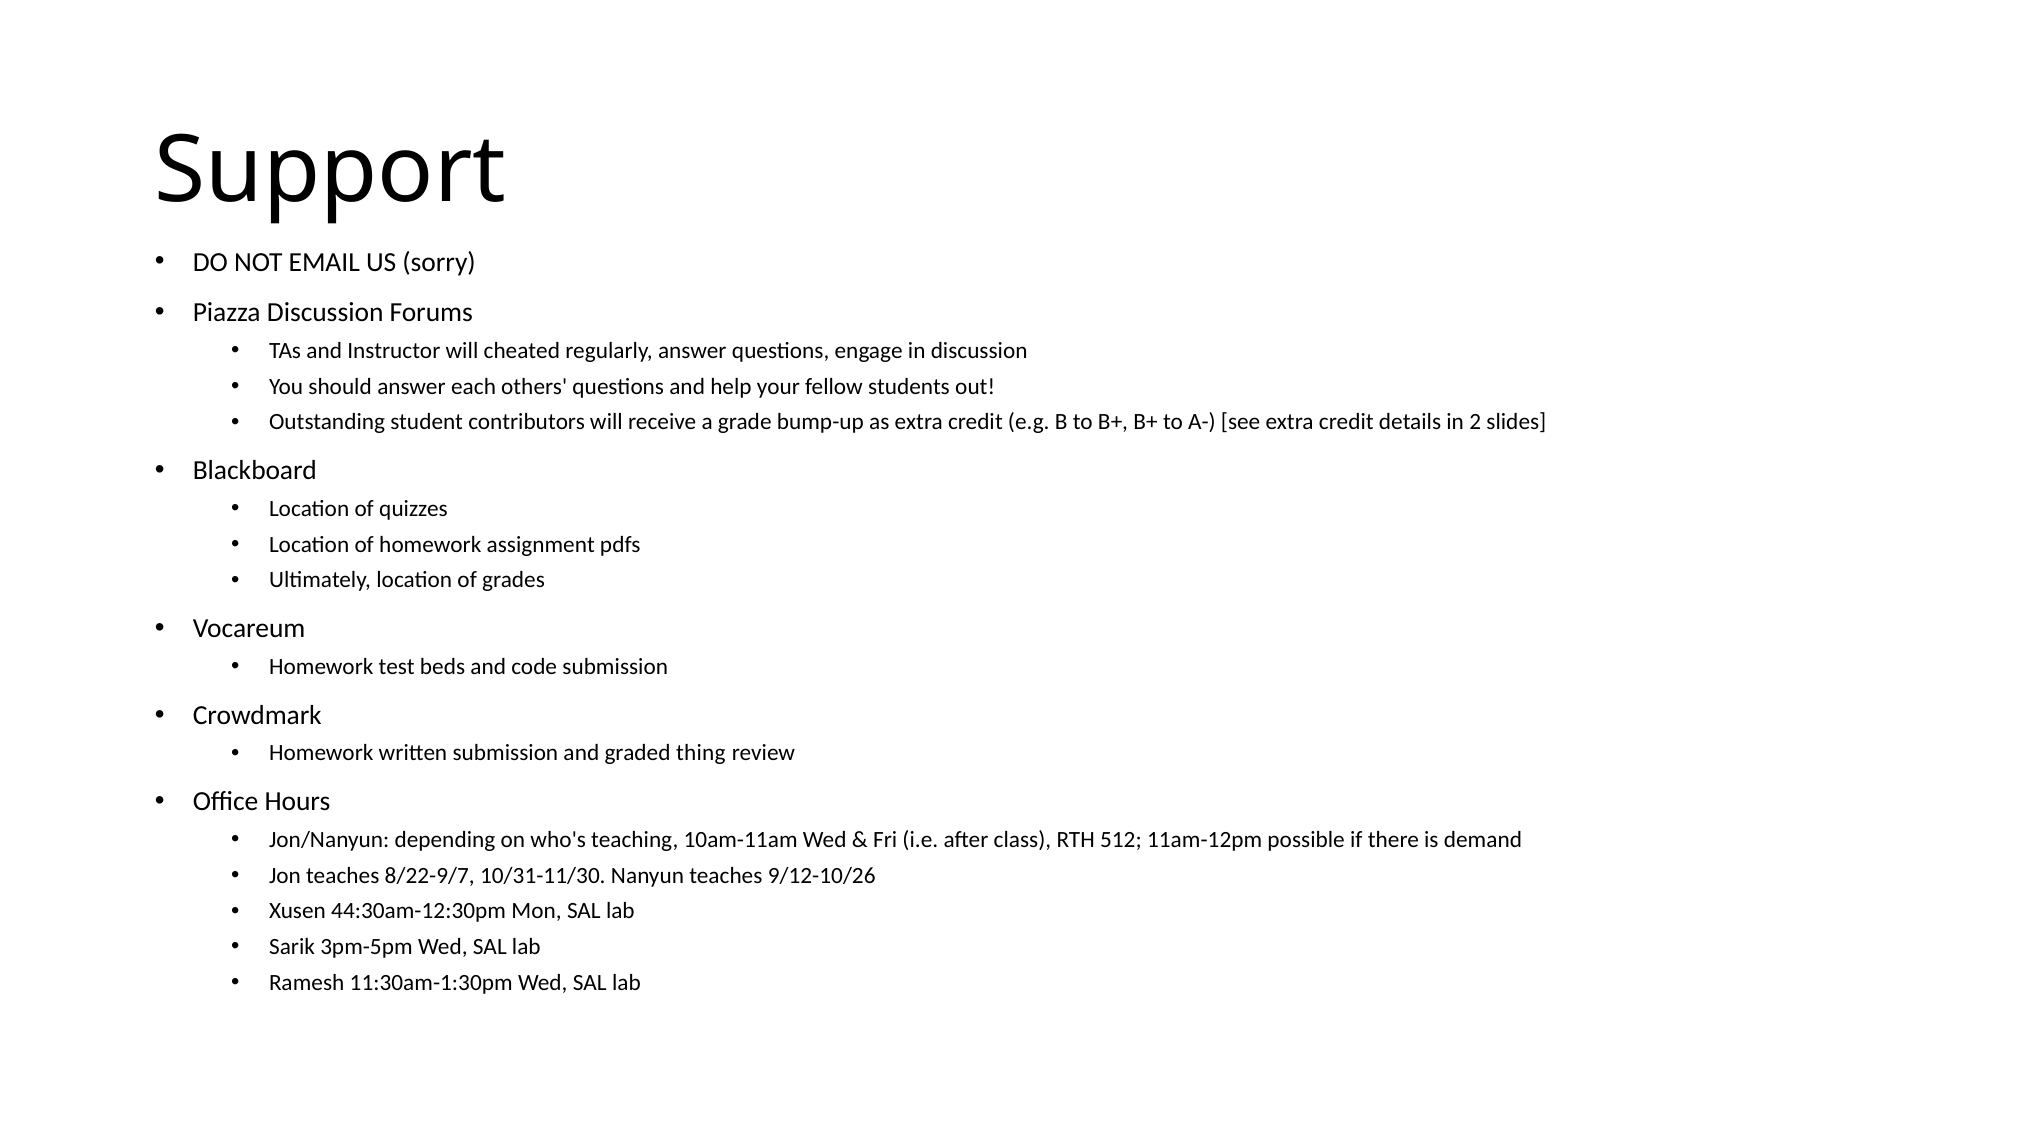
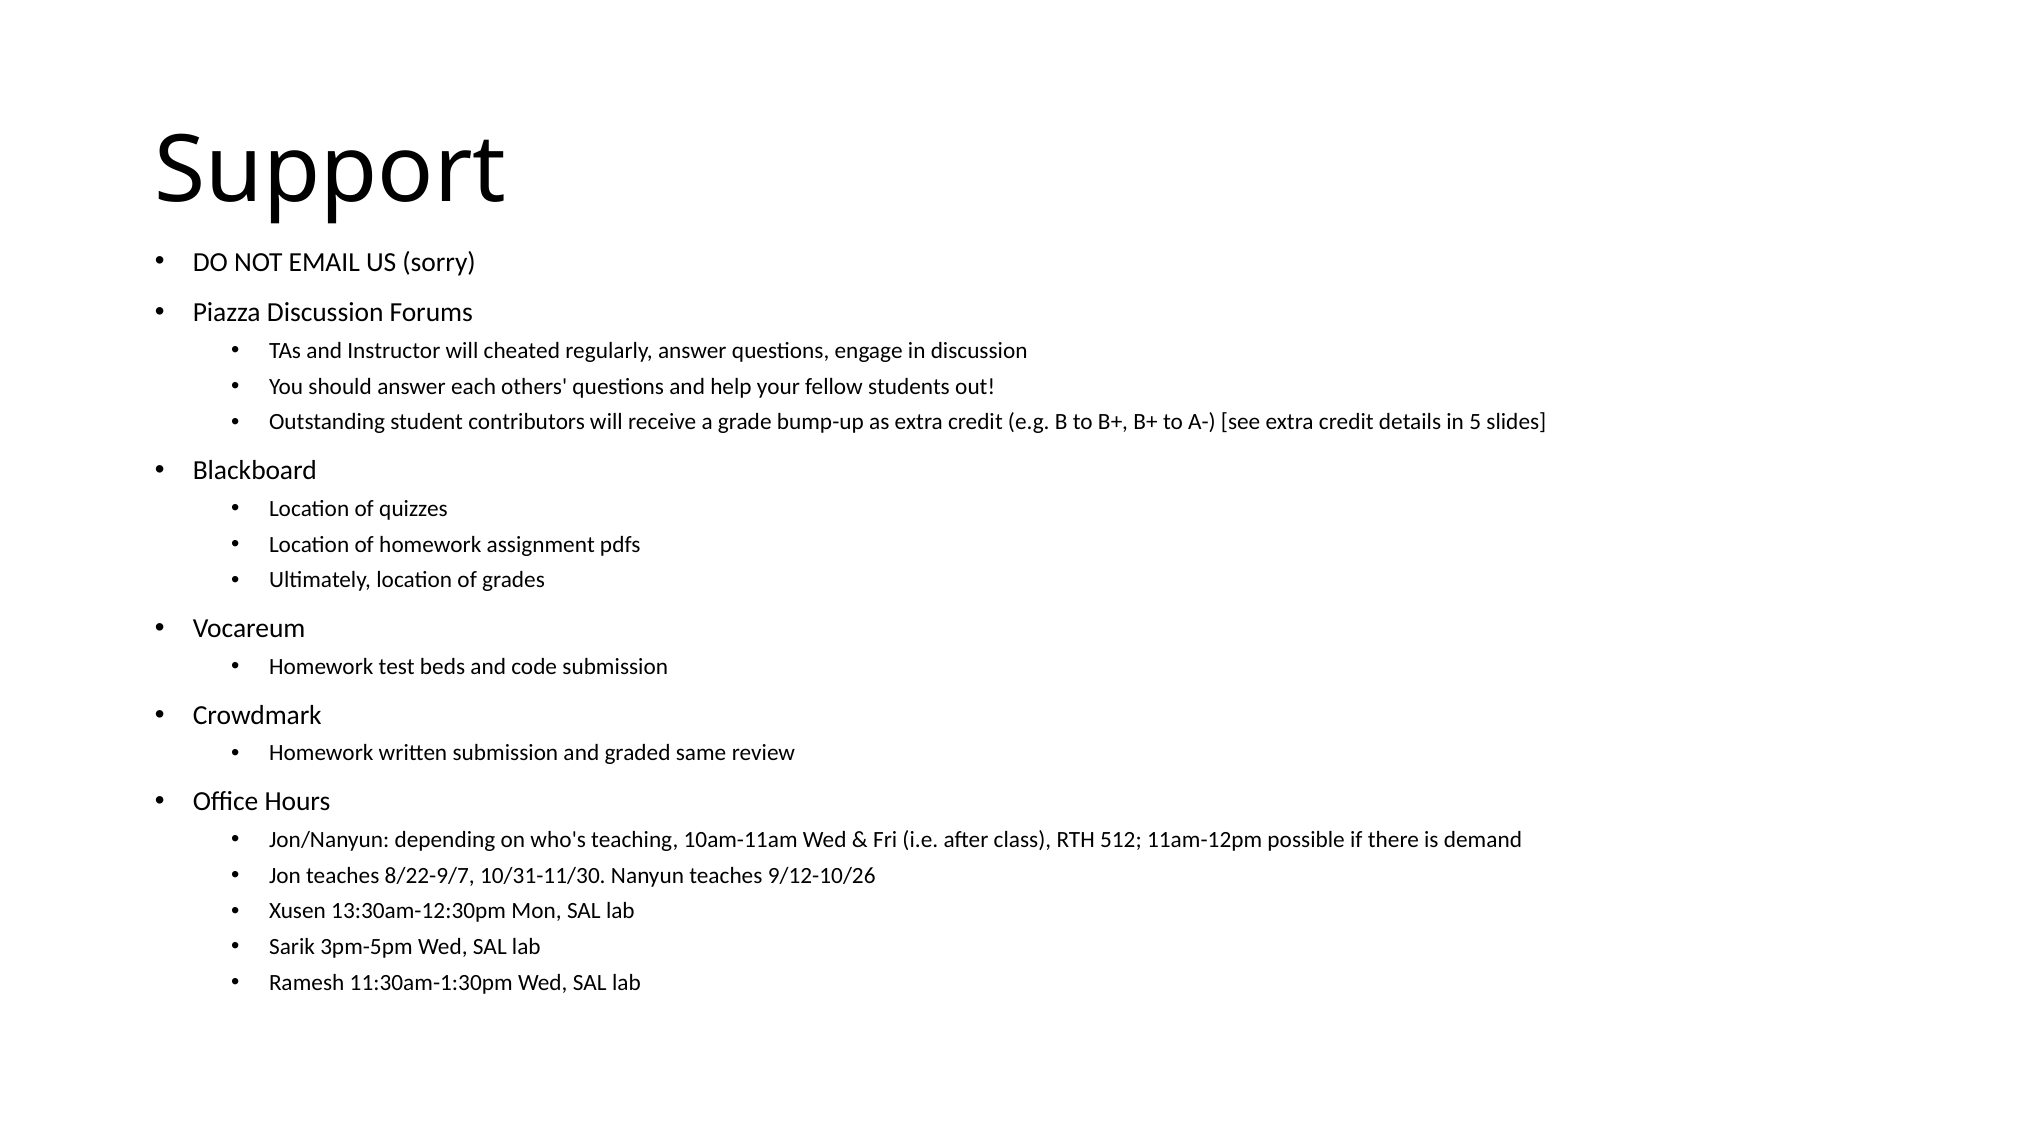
2: 2 -> 5
thing: thing -> same
44:30am-12:30pm: 44:30am-12:30pm -> 13:30am-12:30pm
